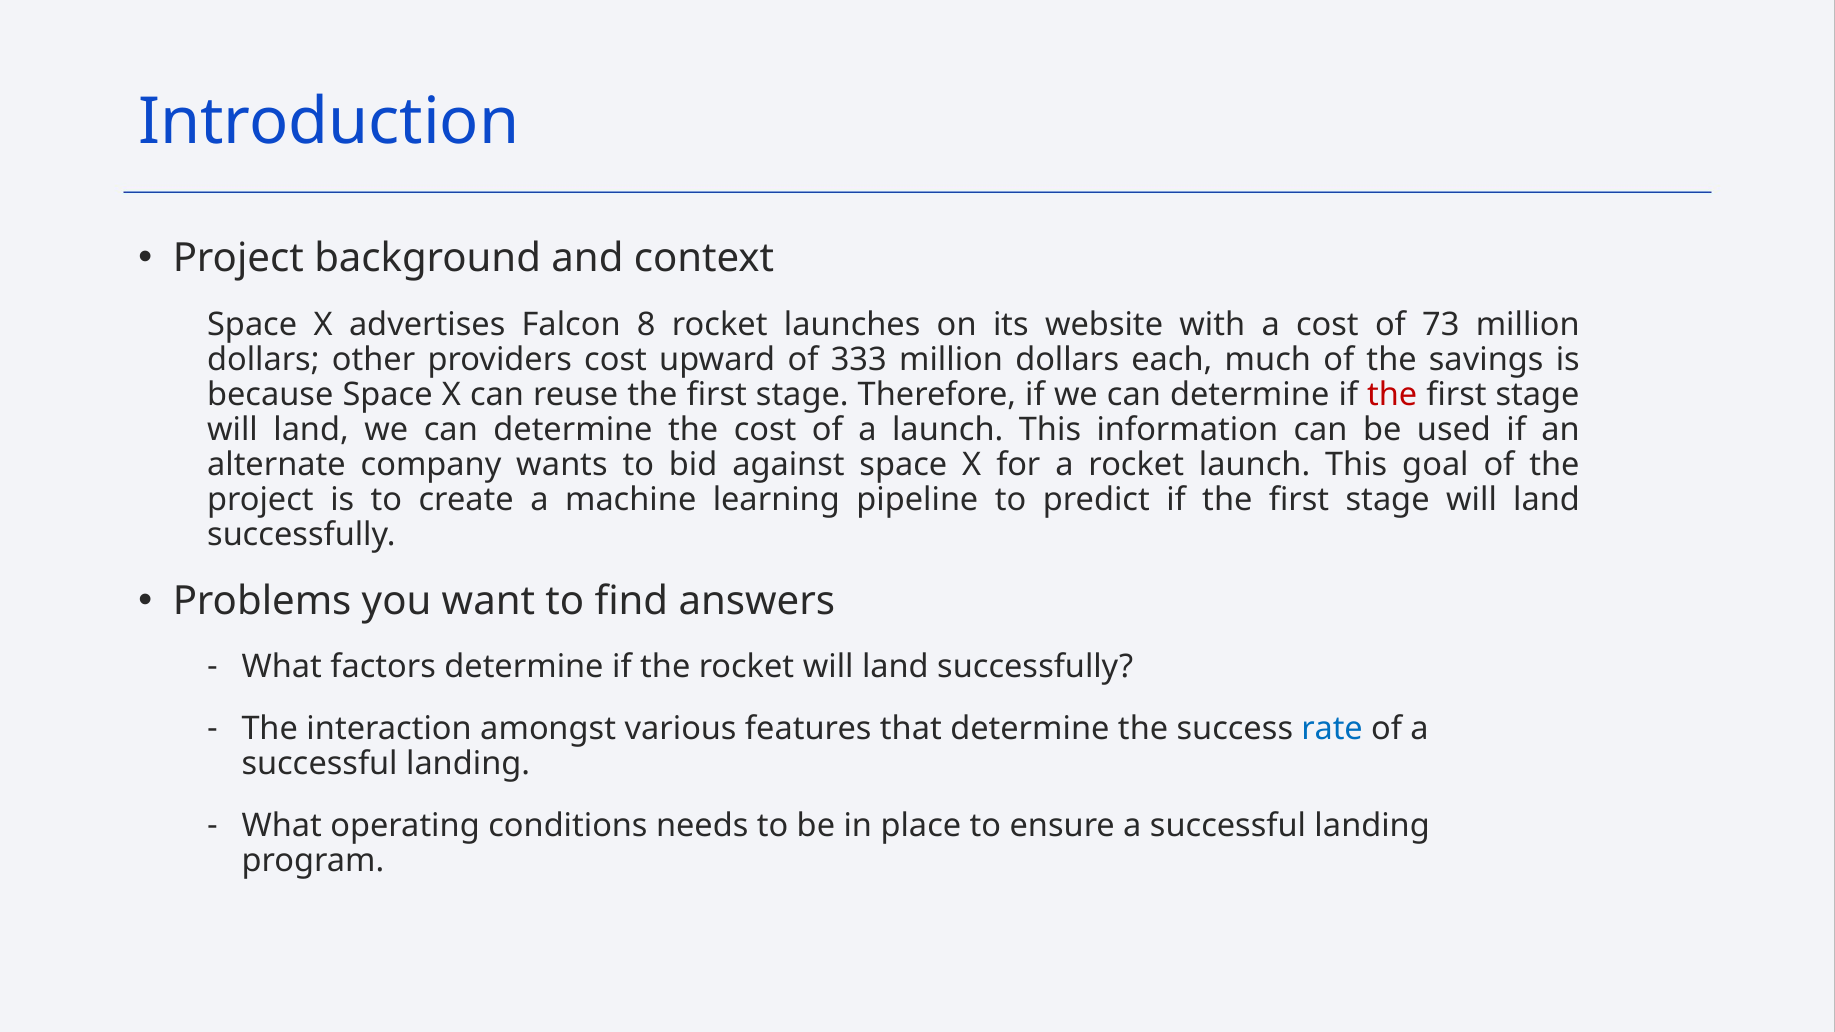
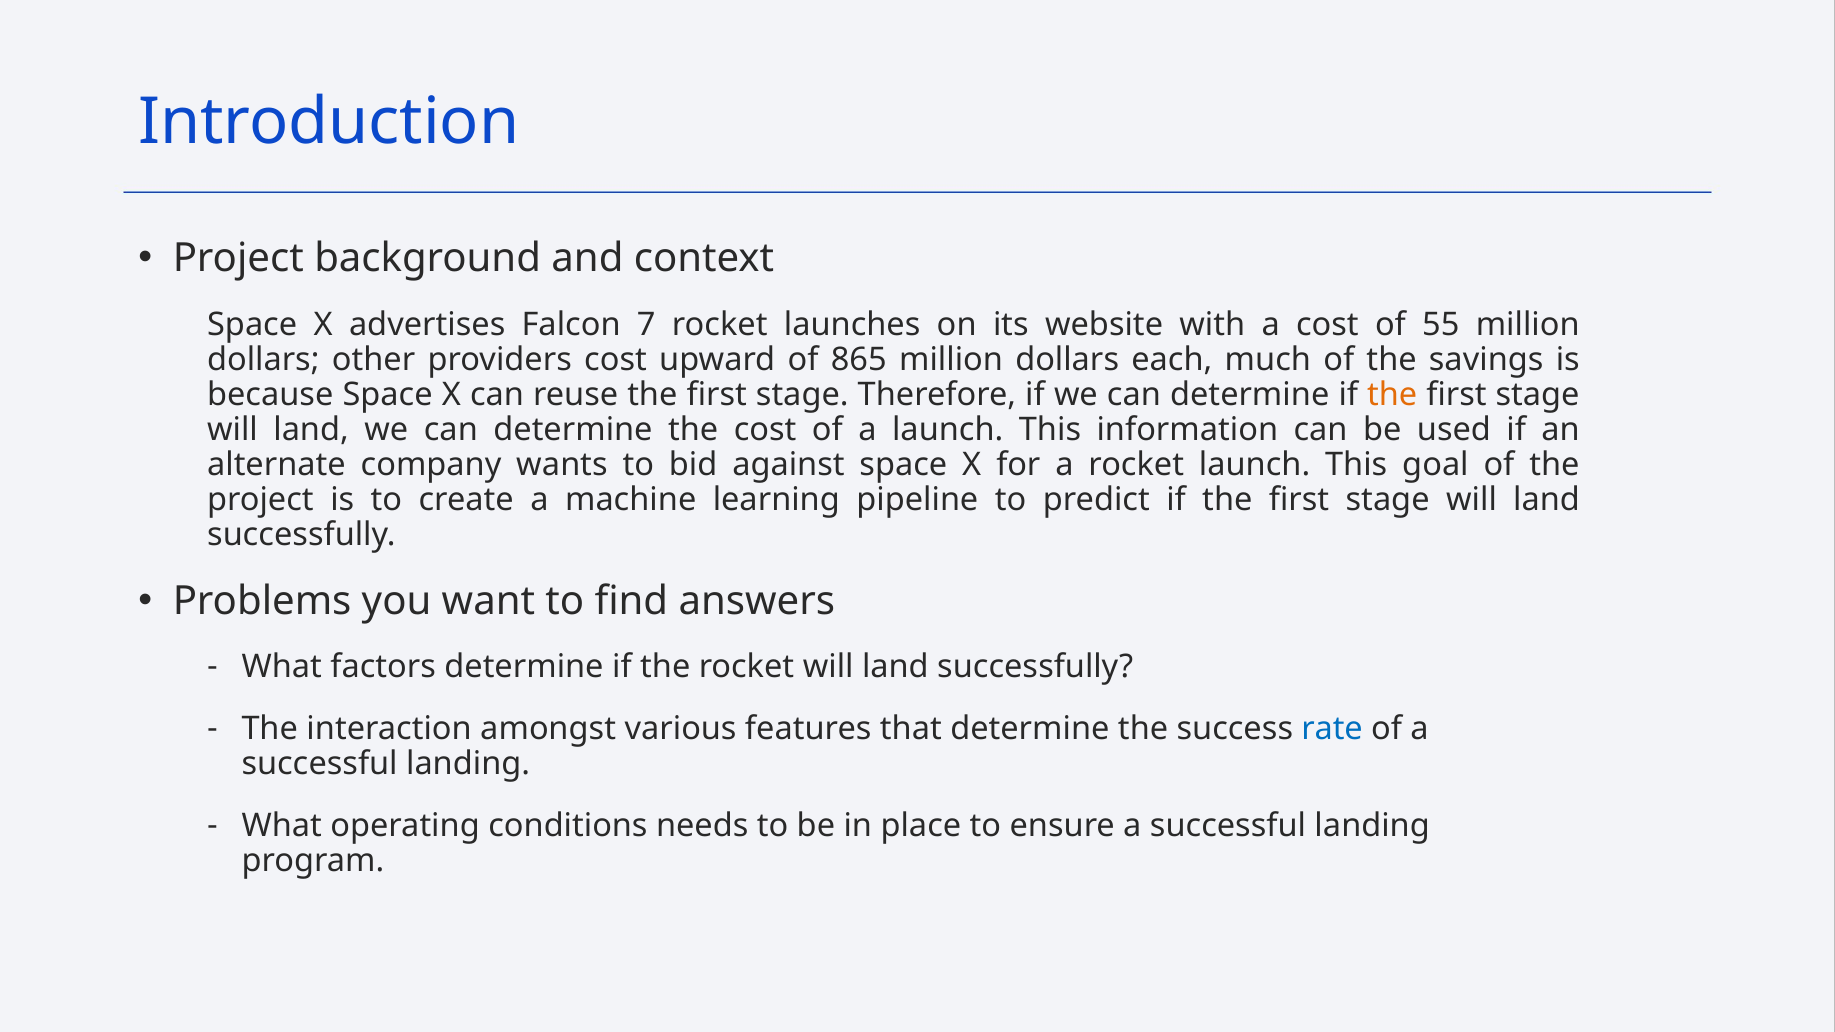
8: 8 -> 7
73: 73 -> 55
333: 333 -> 865
the at (1392, 395) colour: red -> orange
